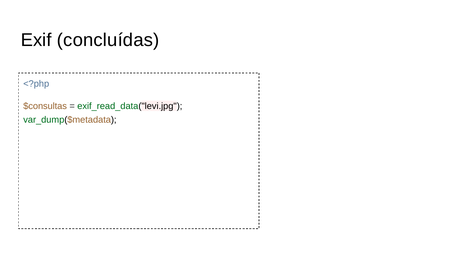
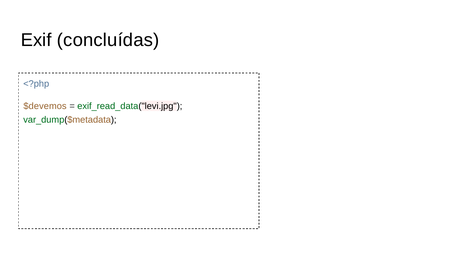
$consultas: $consultas -> $devemos
